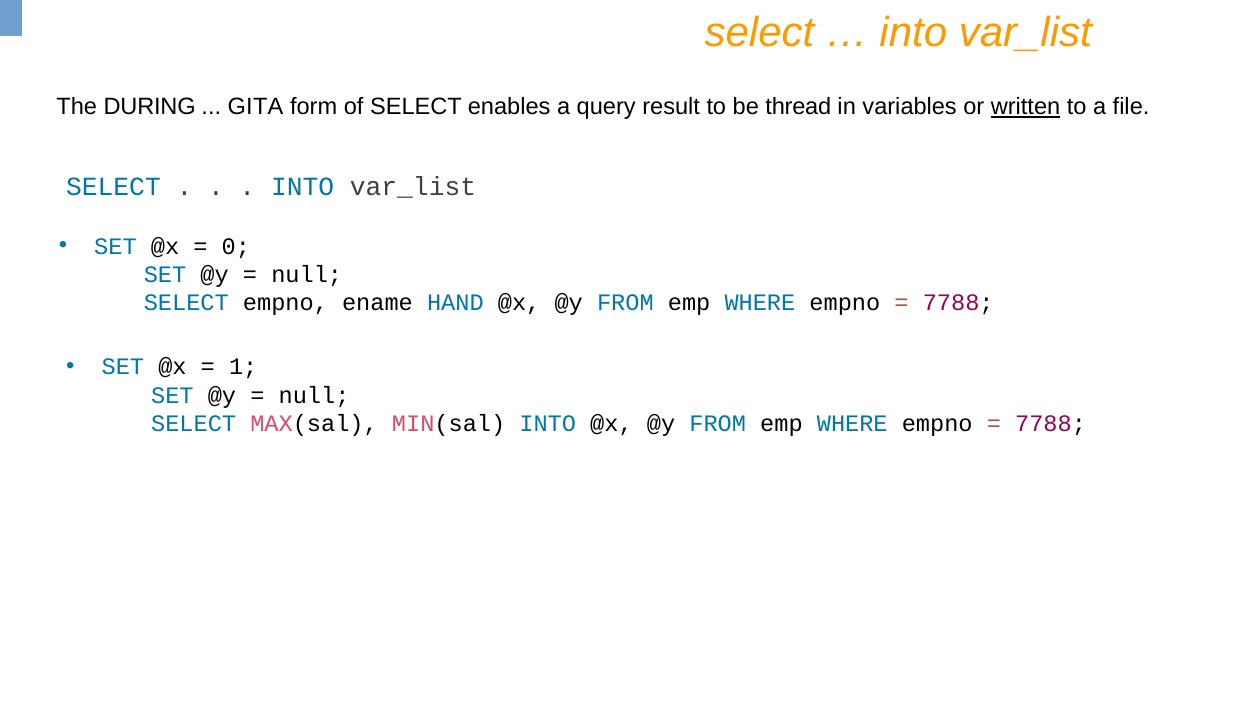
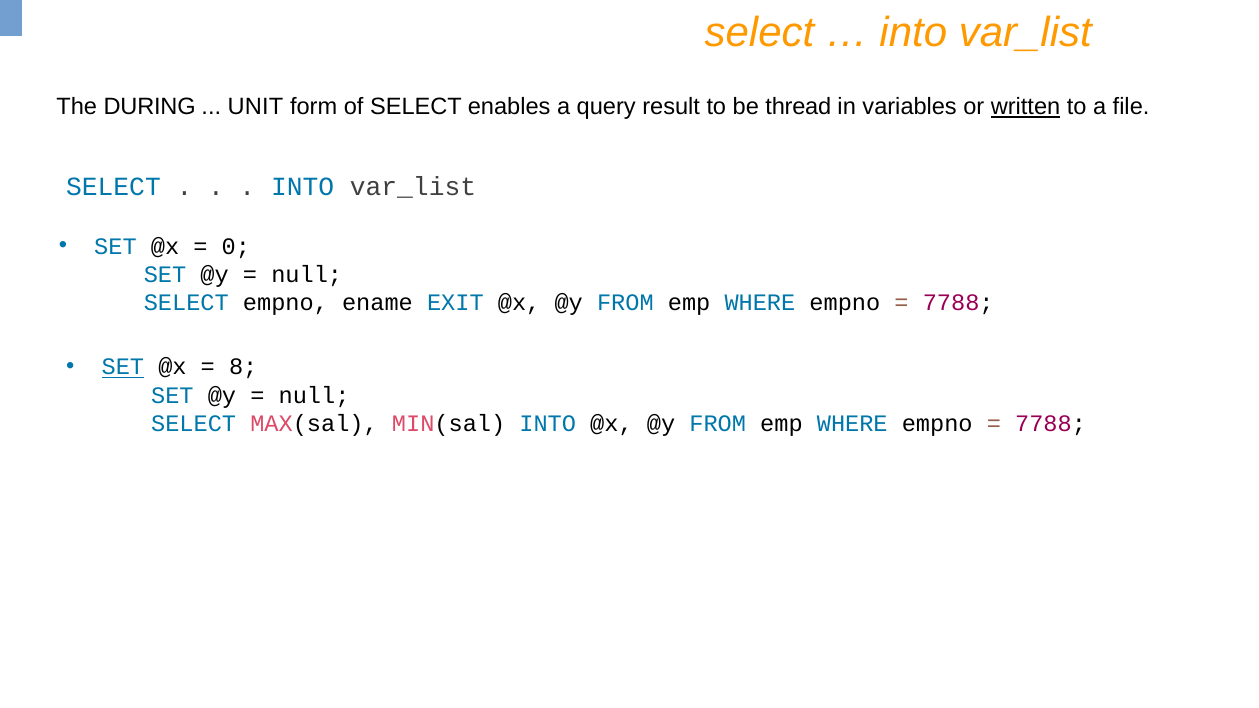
GITA: GITA -> UNIT
HAND: HAND -> EXIT
SET at (123, 367) underline: none -> present
1: 1 -> 8
